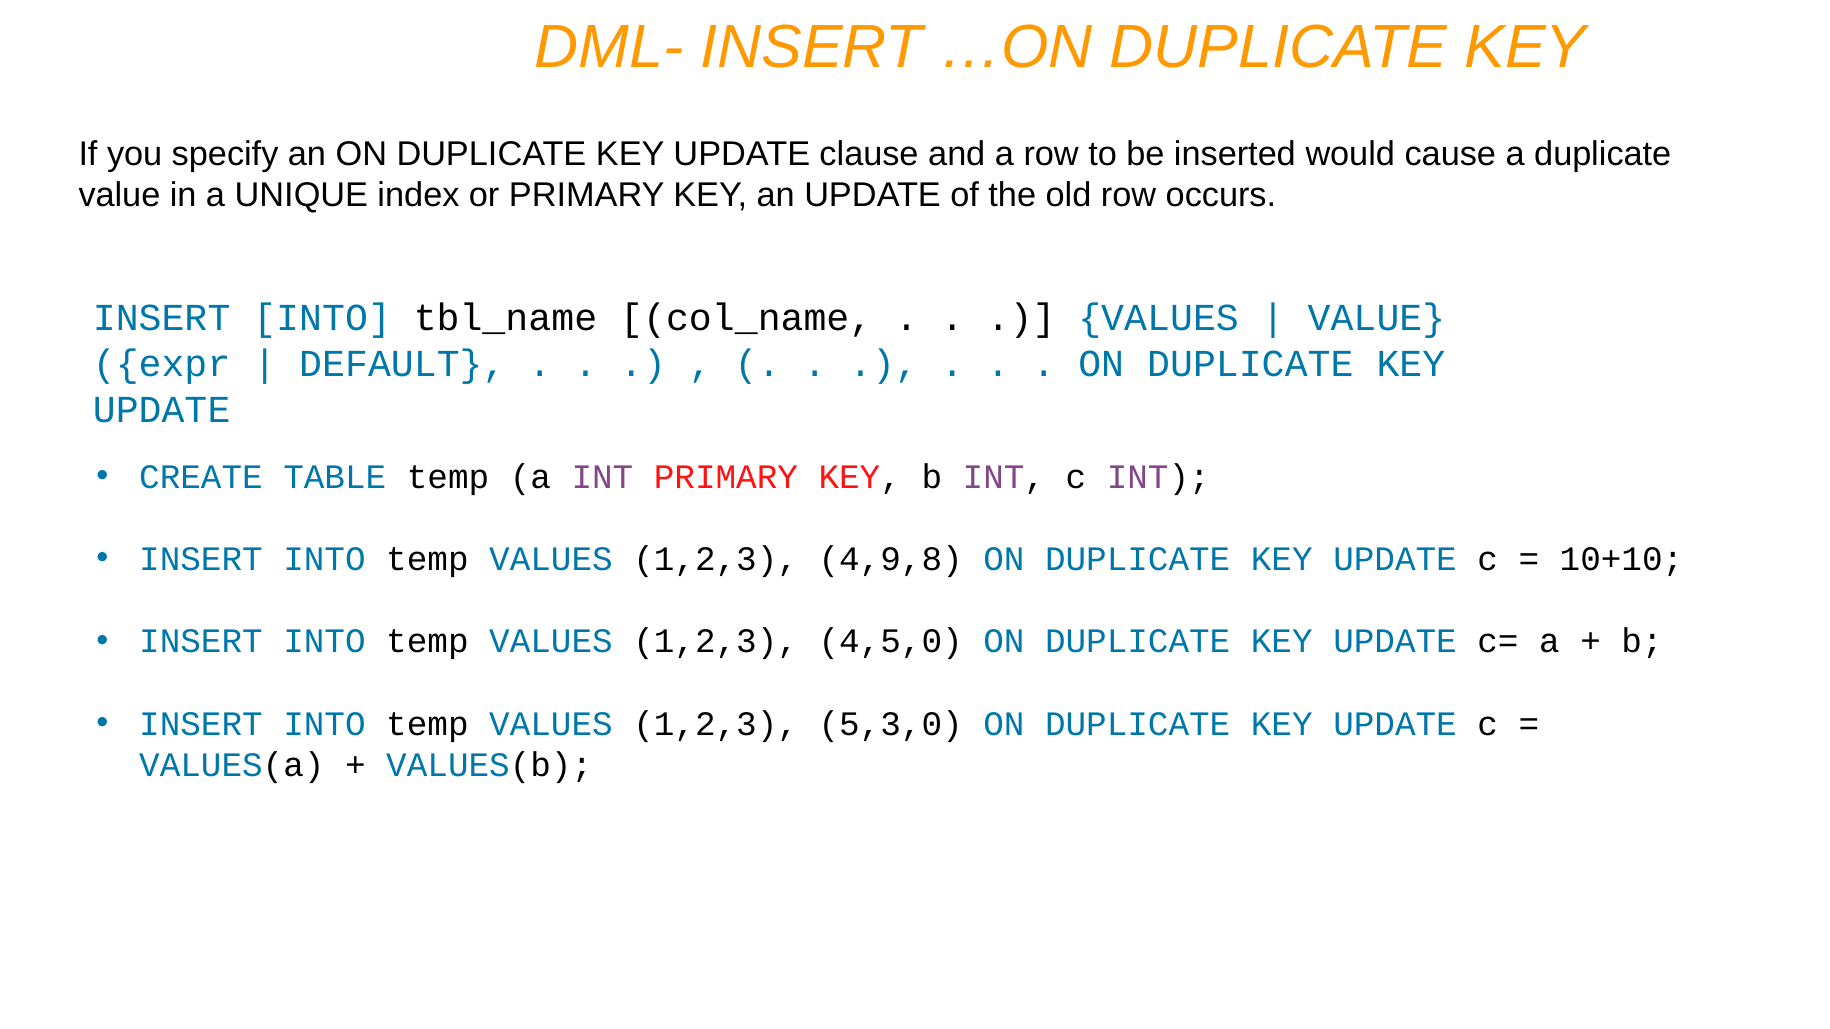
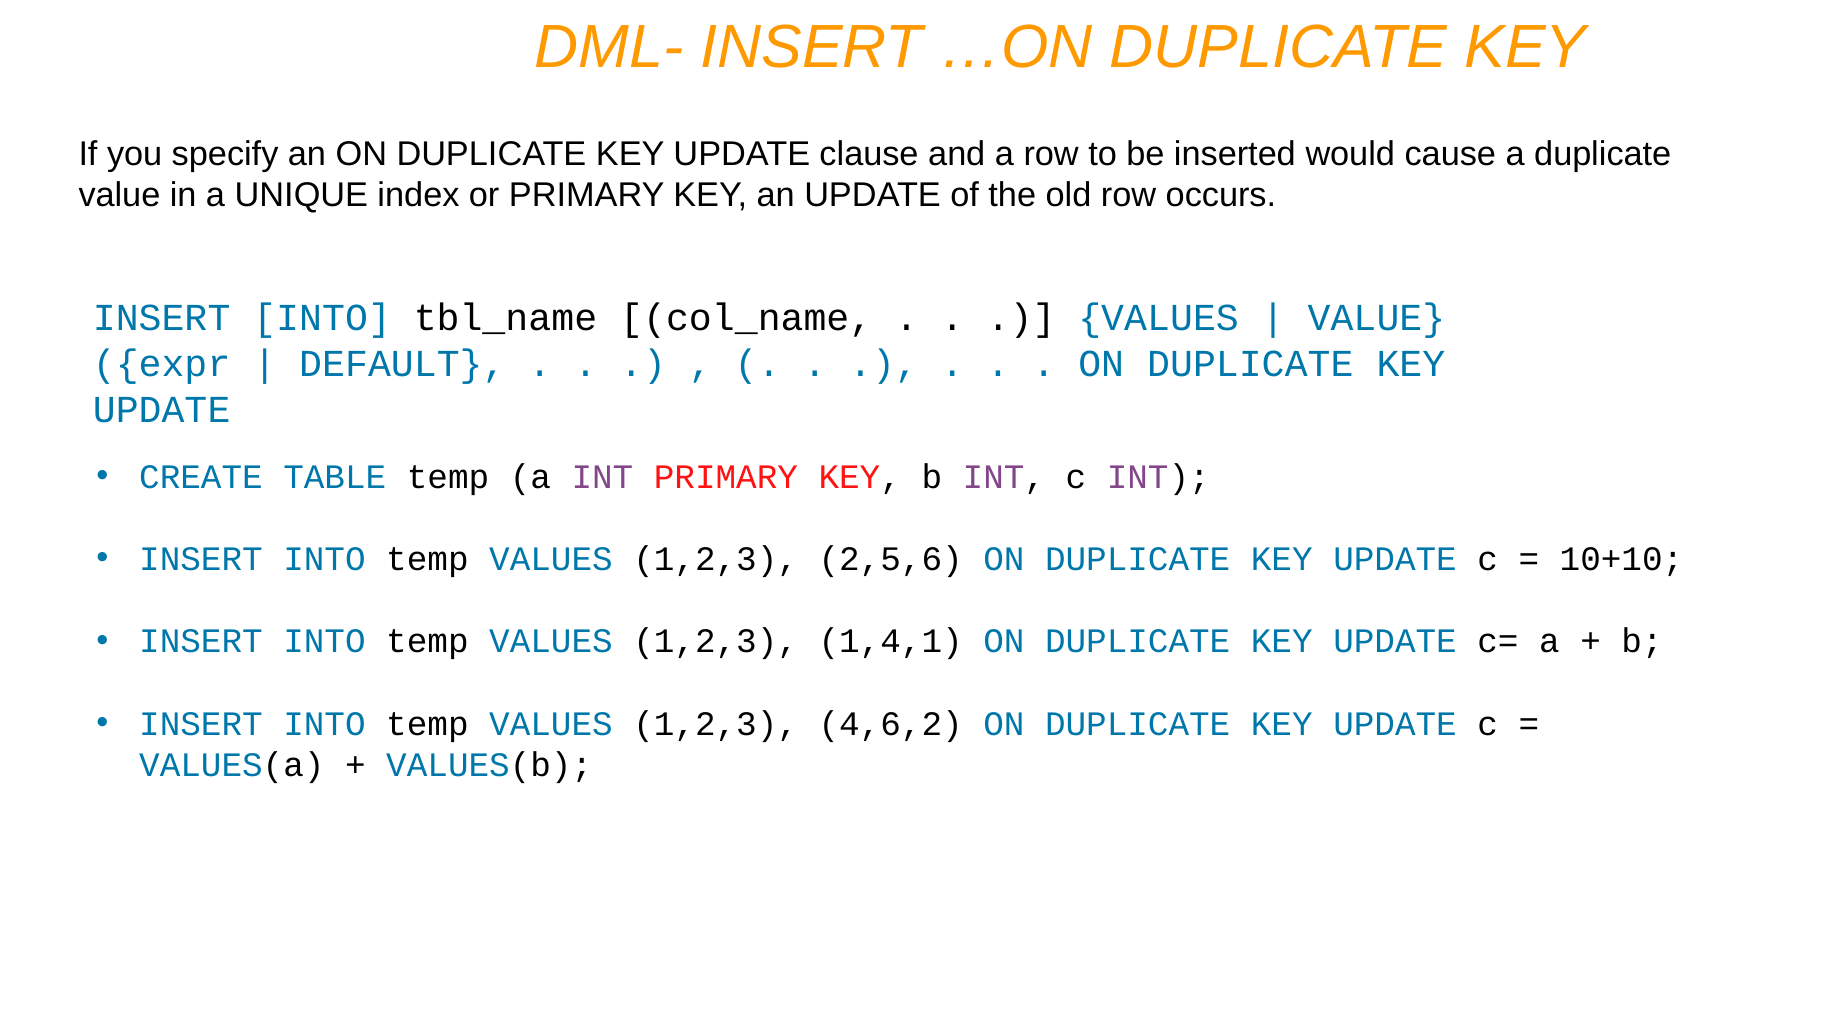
4,9,8: 4,9,8 -> 2,5,6
4,5,0: 4,5,0 -> 1,4,1
5,3,0: 5,3,0 -> 4,6,2
